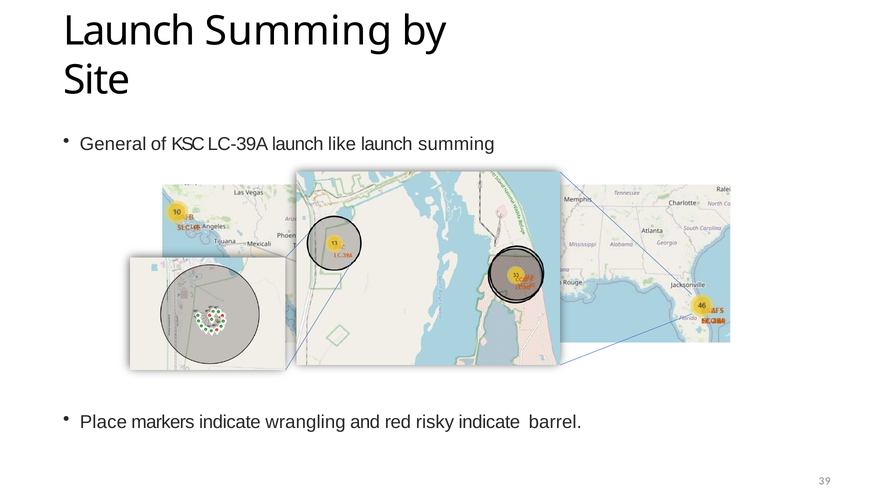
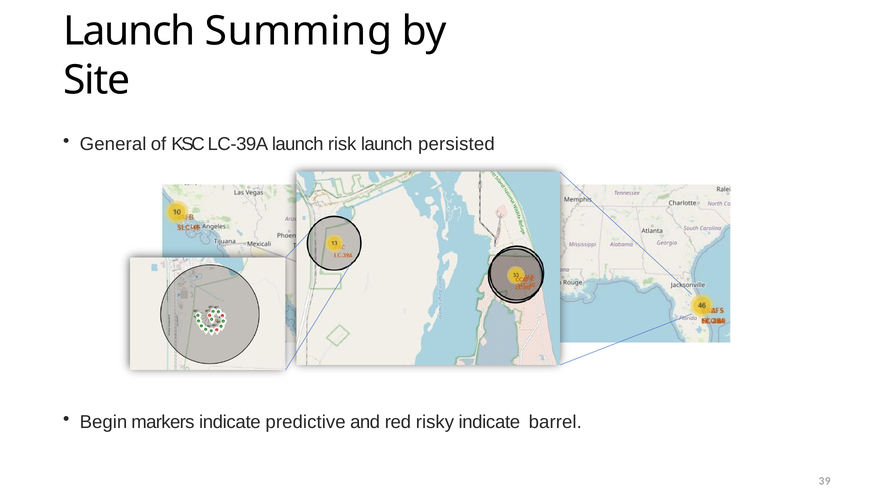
like: like -> risk
summing at (456, 144): summing -> persisted
Place: Place -> Begin
wrangling: wrangling -> predictive
